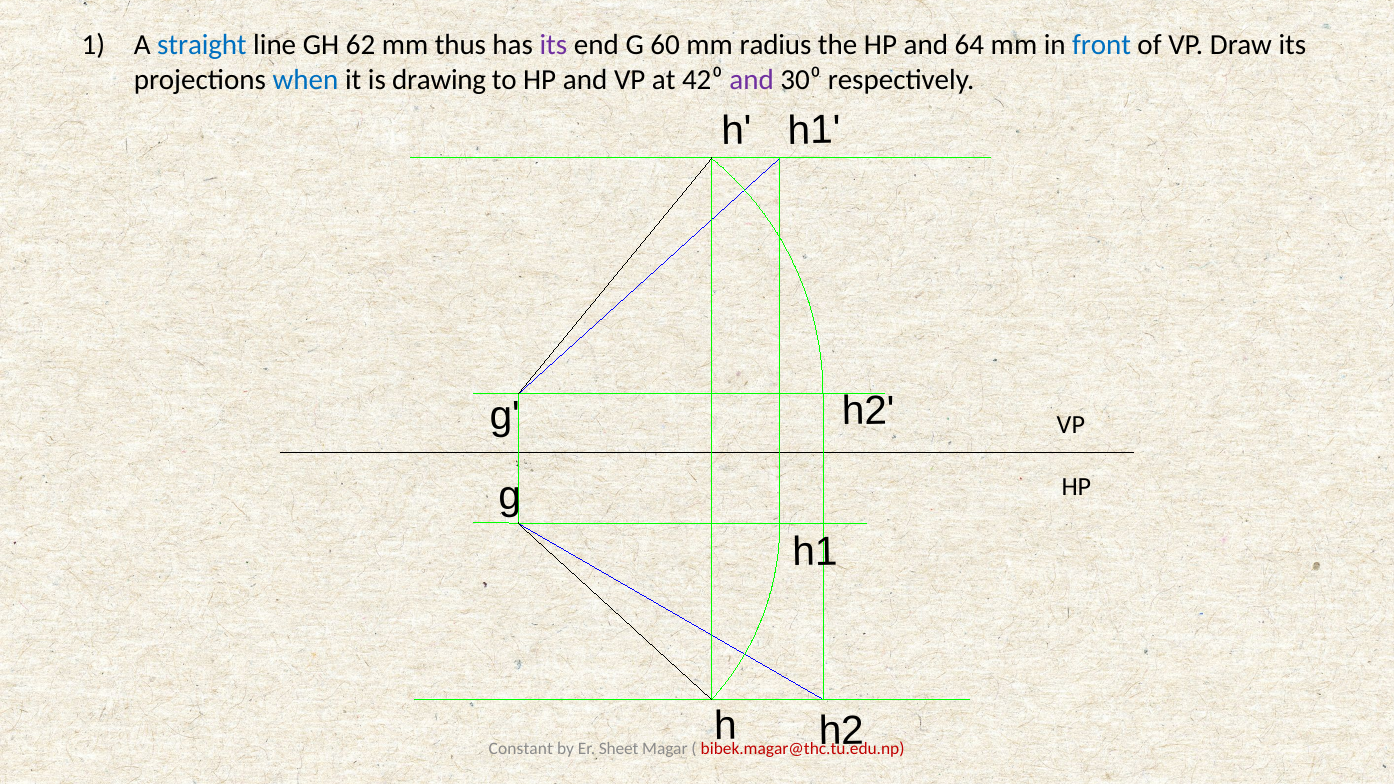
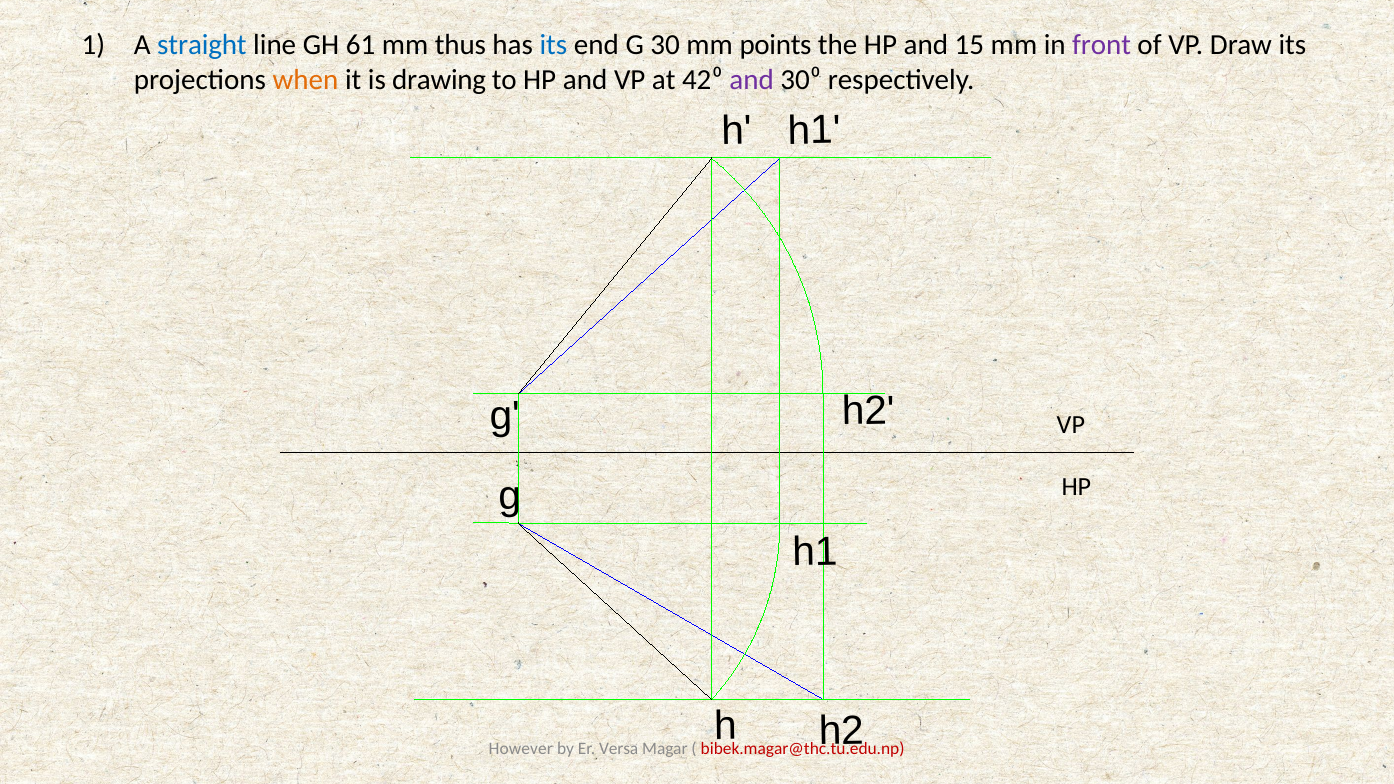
62: 62 -> 61
its at (553, 45) colour: purple -> blue
60: 60 -> 30
radius: radius -> points
64: 64 -> 15
front colour: blue -> purple
when colour: blue -> orange
Constant: Constant -> However
Sheet: Sheet -> Versa
